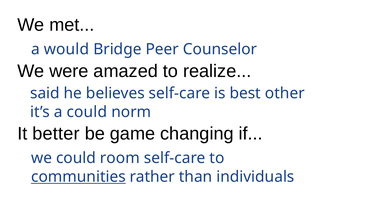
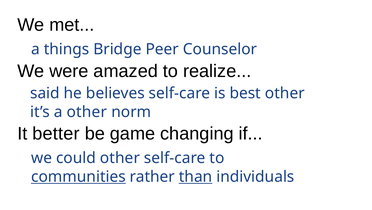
would: would -> things
a could: could -> other
could room: room -> other
than underline: none -> present
